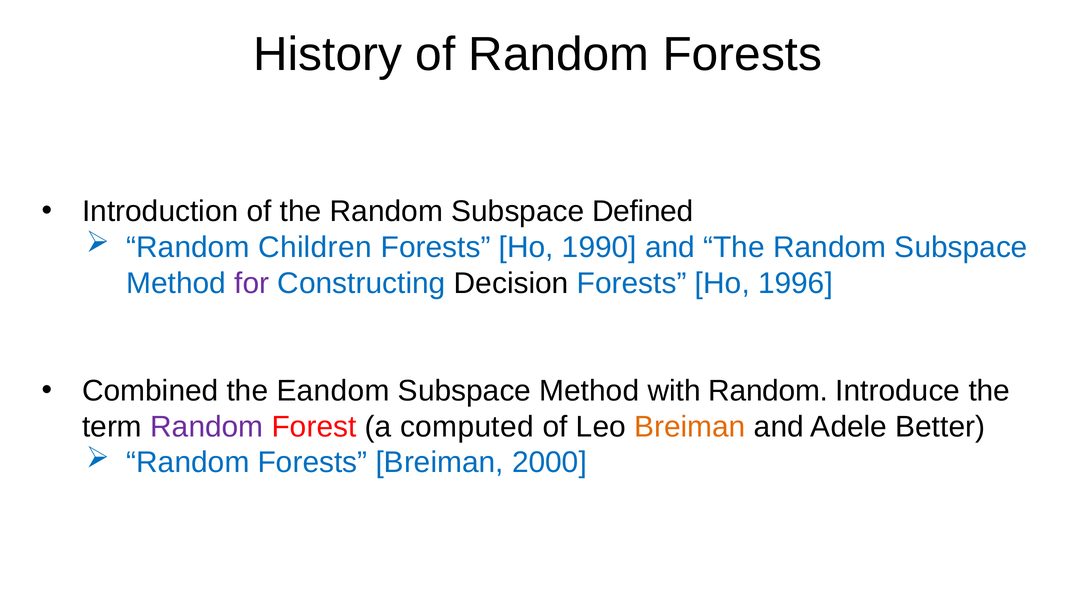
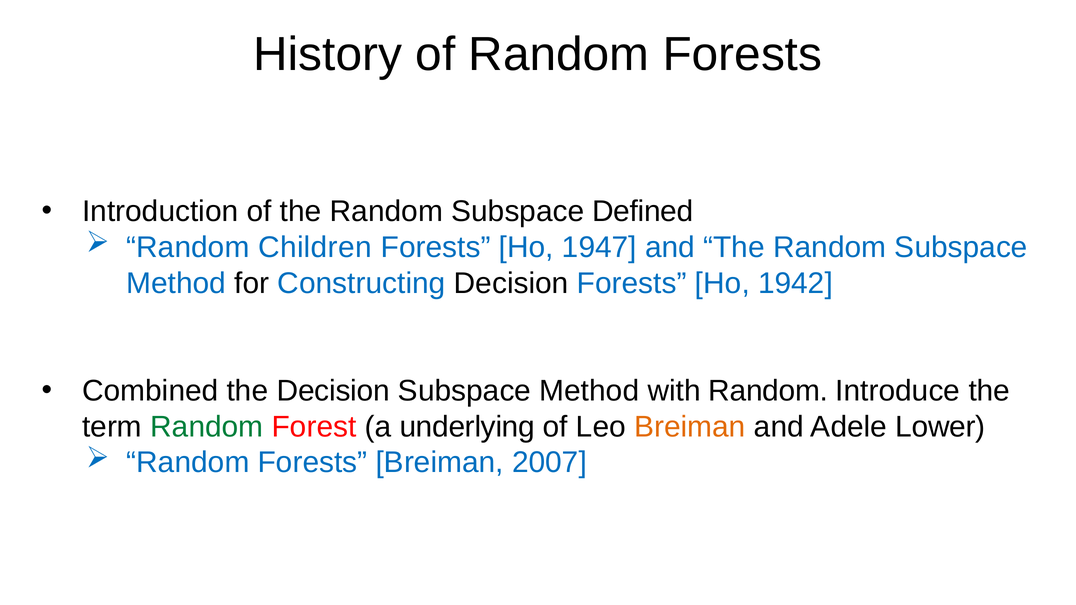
1990: 1990 -> 1947
for colour: purple -> black
1996: 1996 -> 1942
the Eandom: Eandom -> Decision
Random at (207, 427) colour: purple -> green
computed: computed -> underlying
Better: Better -> Lower
2000: 2000 -> 2007
